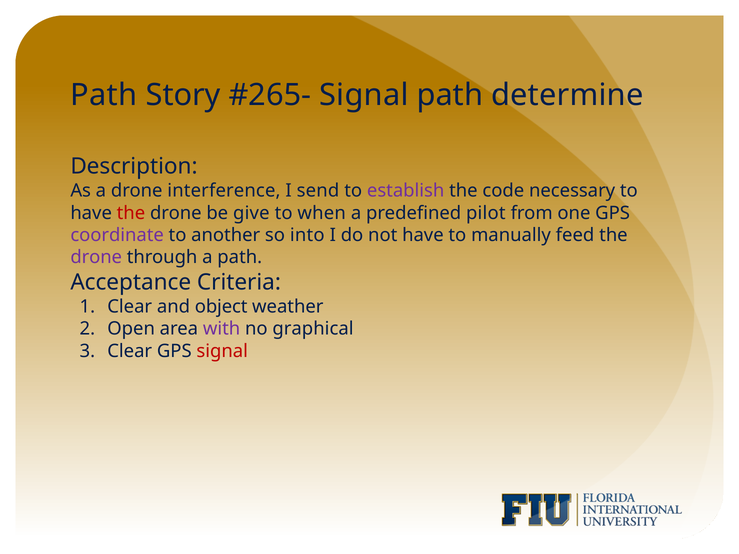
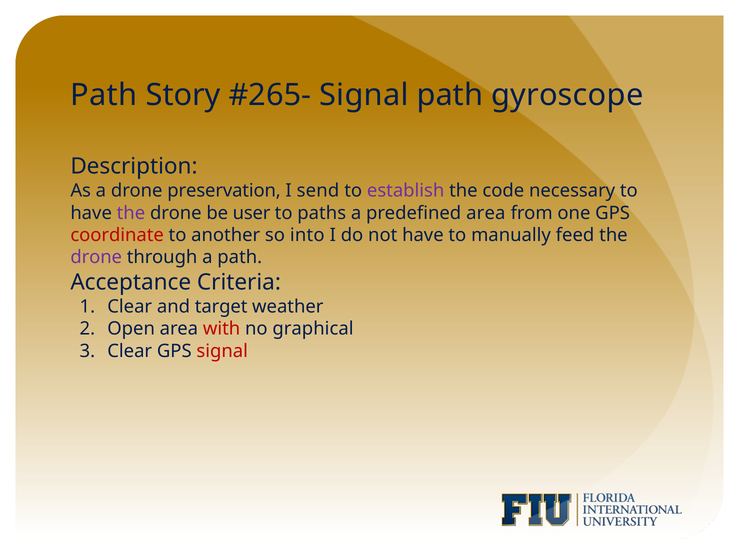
determine: determine -> gyroscope
interference: interference -> preservation
the at (131, 213) colour: red -> purple
give: give -> user
when: when -> paths
predefined pilot: pilot -> area
coordinate colour: purple -> red
object: object -> target
with colour: purple -> red
